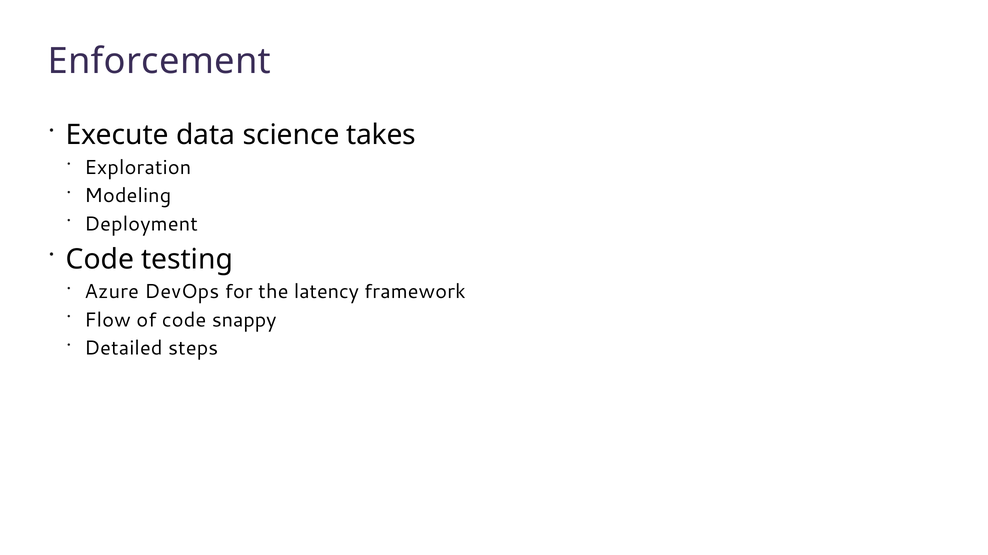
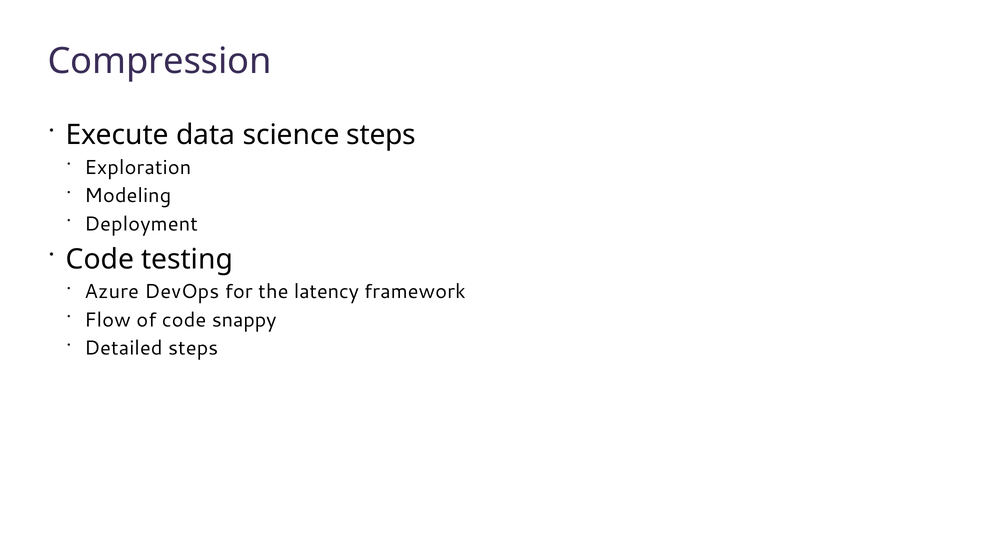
Enforcement: Enforcement -> Compression
science takes: takes -> steps
